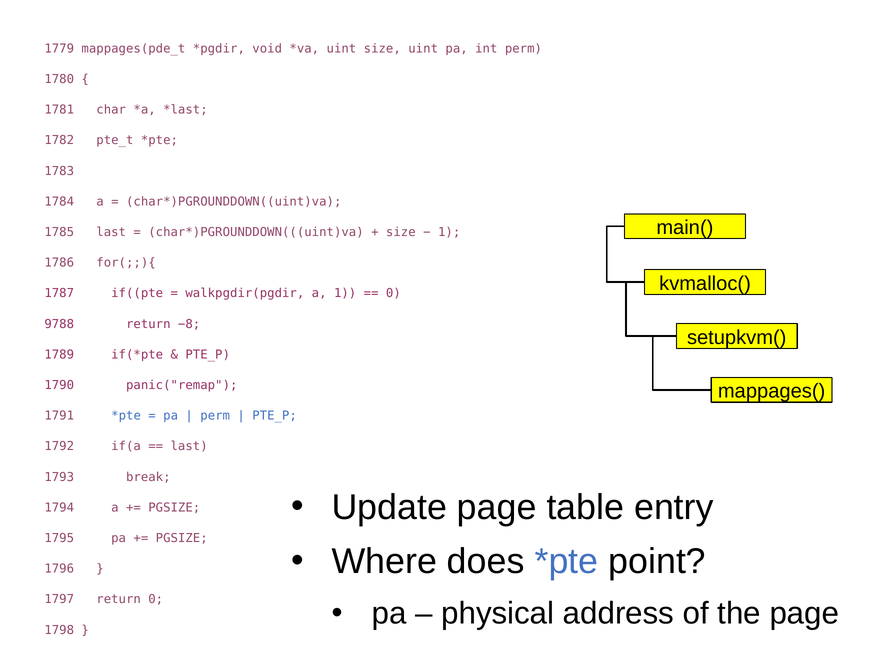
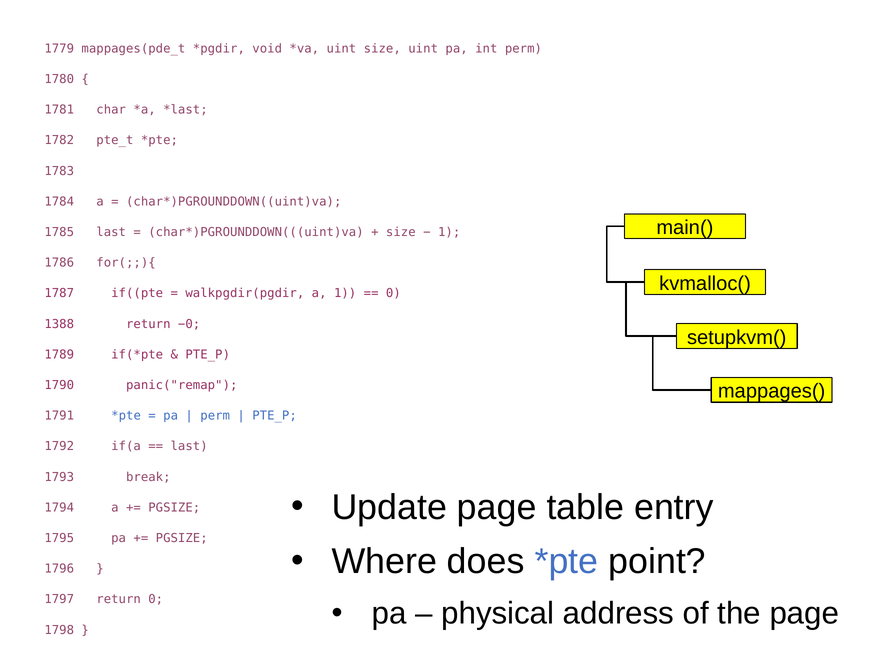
9788: 9788 -> 1388
−8: −8 -> −0
